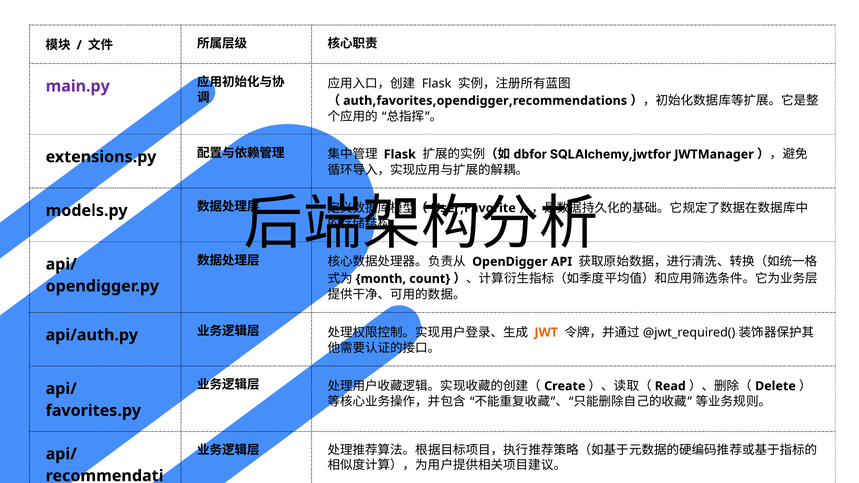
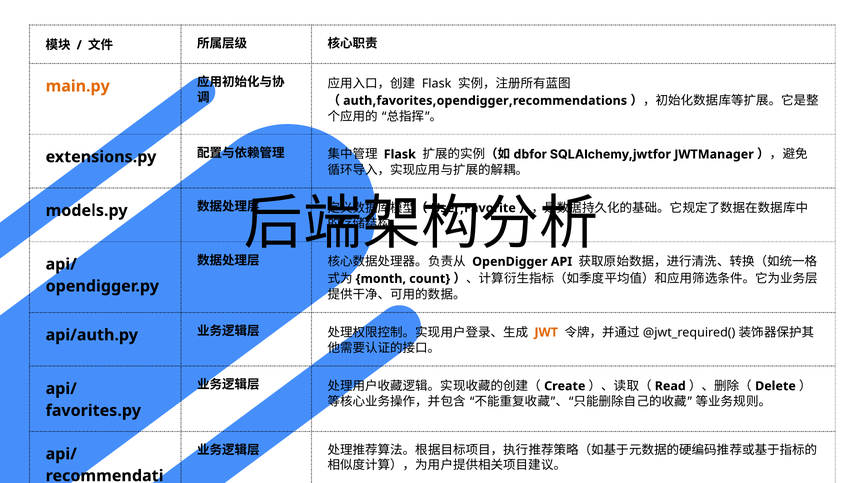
main.py colour: purple -> orange
